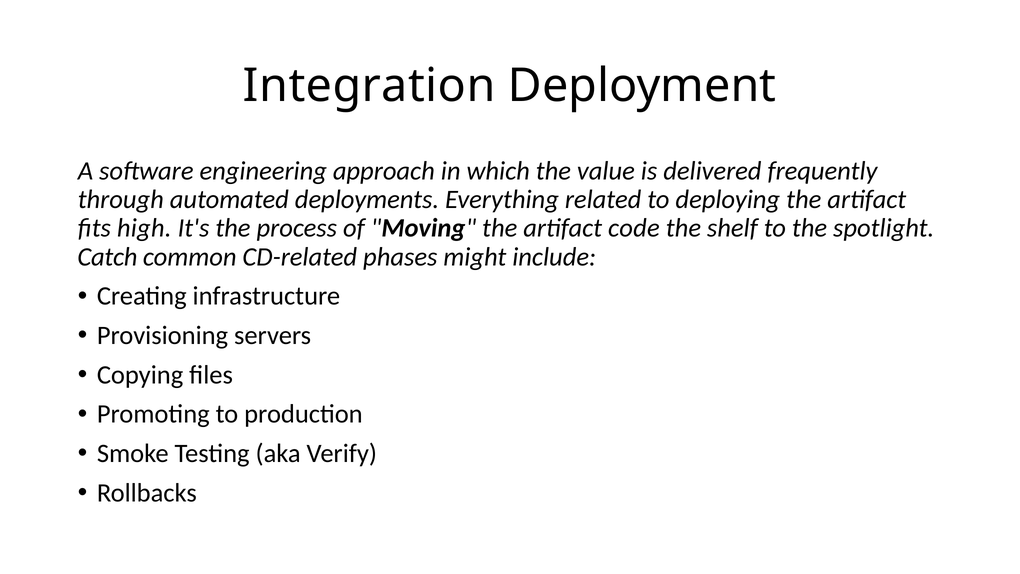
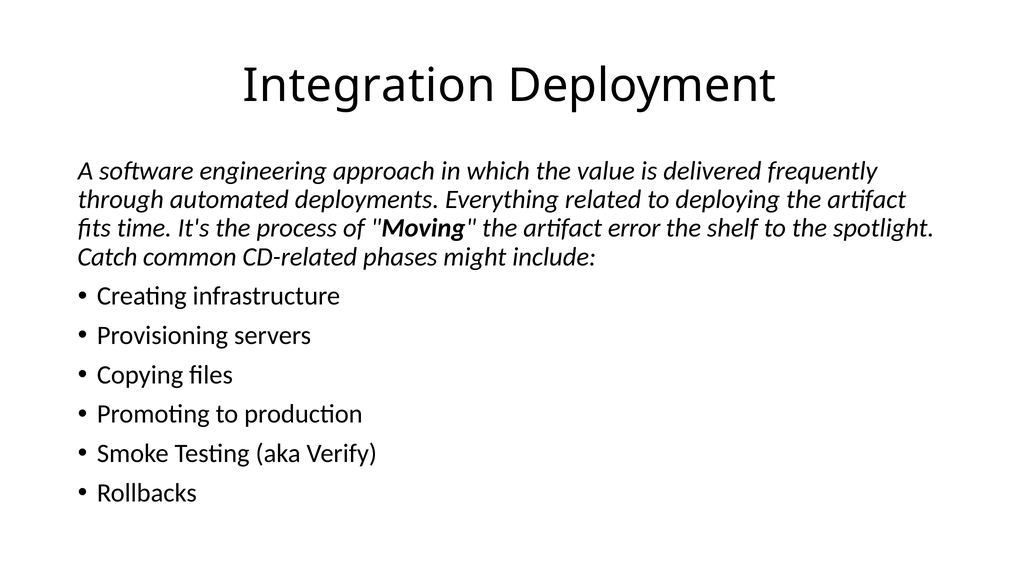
high: high -> time
code: code -> error
